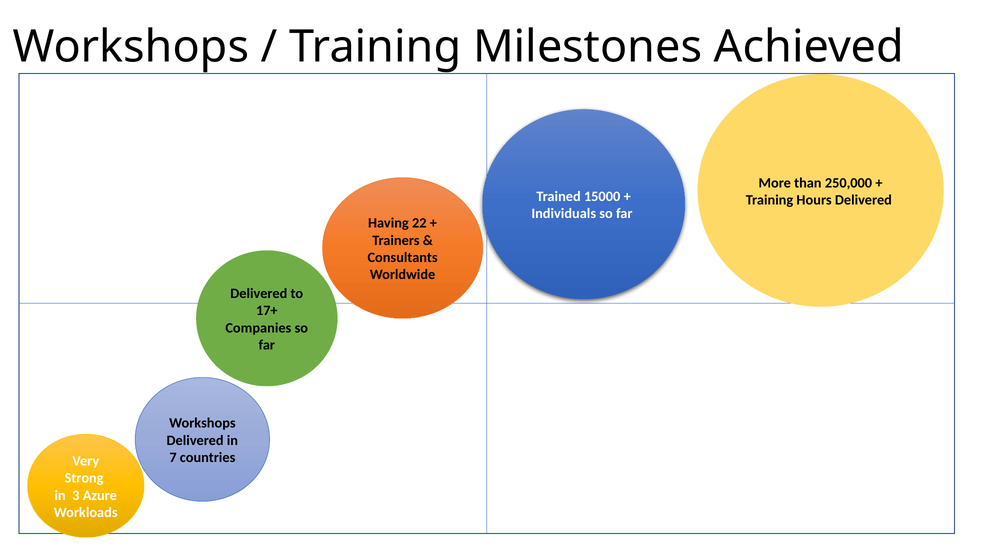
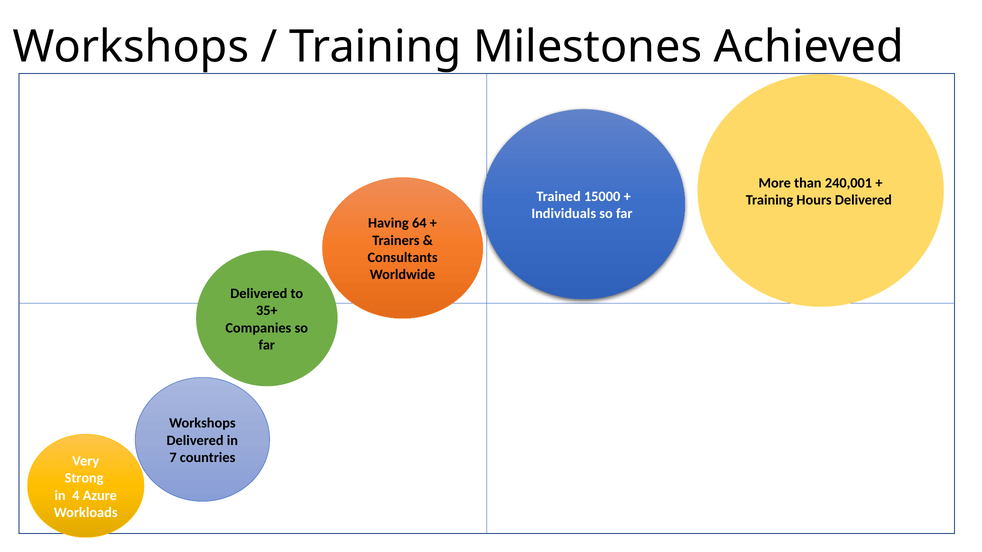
250,000: 250,000 -> 240,001
22: 22 -> 64
17+: 17+ -> 35+
3: 3 -> 4
